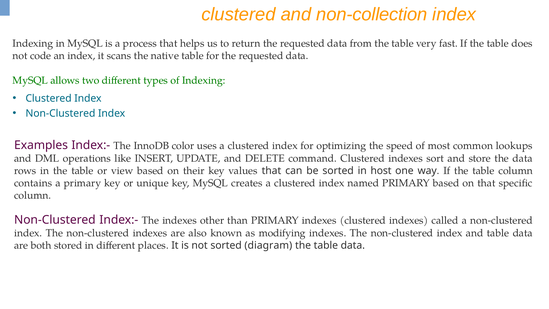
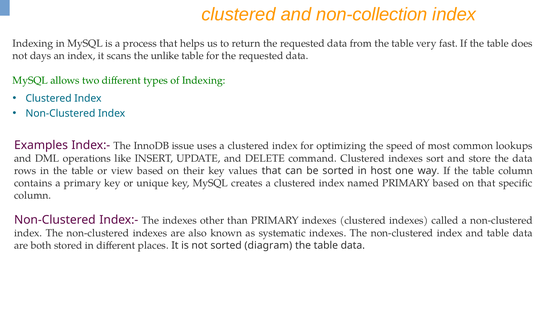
code: code -> days
native: native -> unlike
color: color -> issue
modifying: modifying -> systematic
